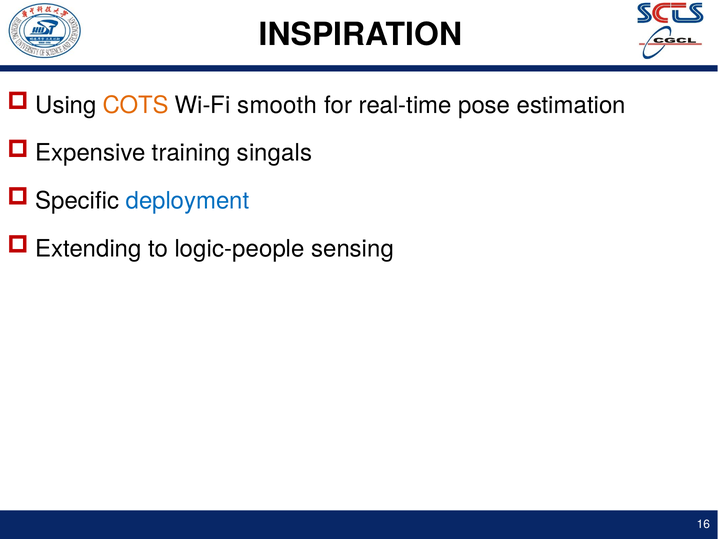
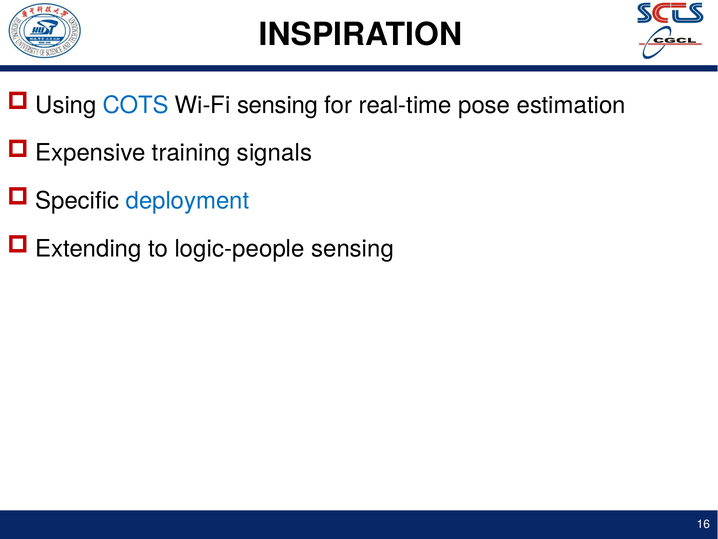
COTS colour: orange -> blue
Wi-Fi smooth: smooth -> sensing
singals: singals -> signals
